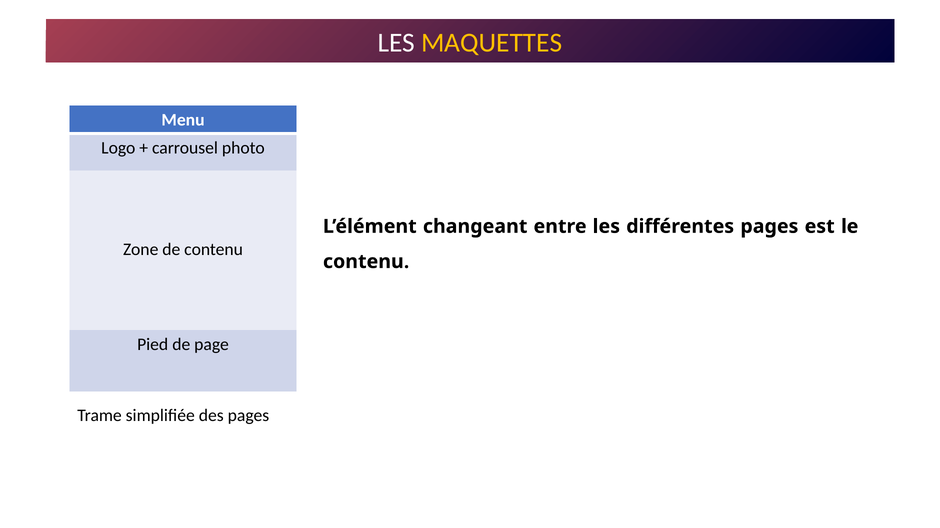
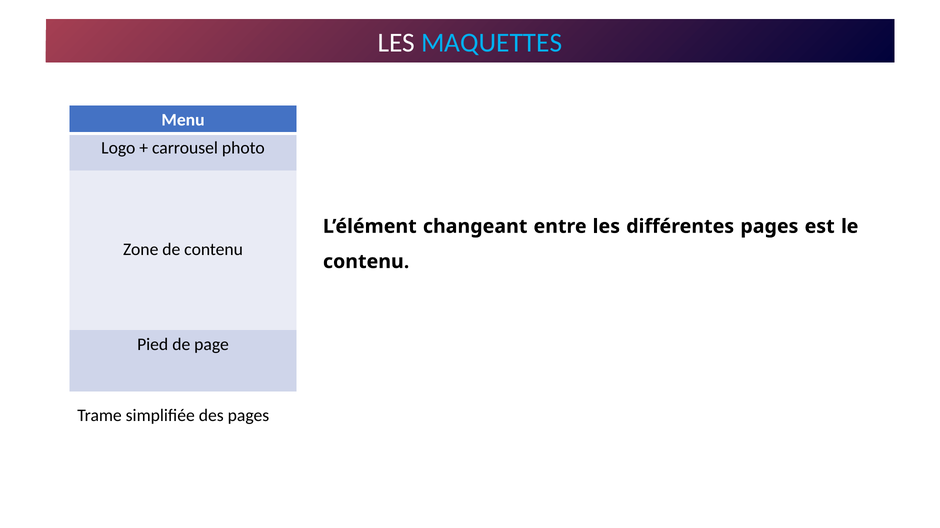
MAQUETTES colour: yellow -> light blue
